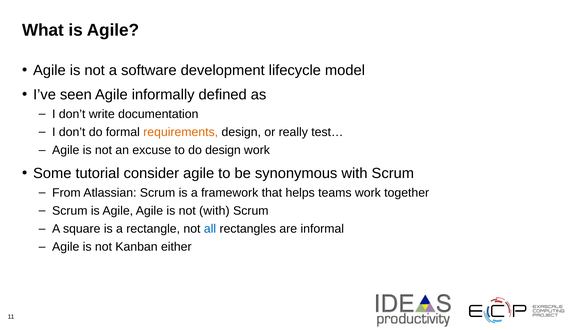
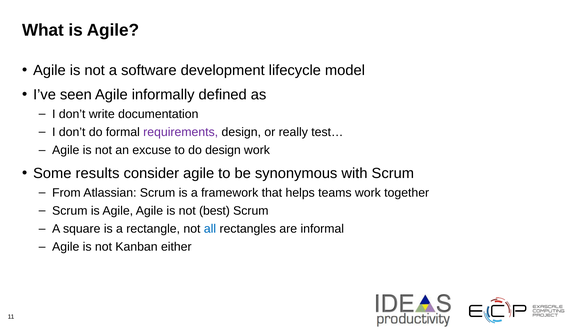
requirements colour: orange -> purple
tutorial: tutorial -> results
not with: with -> best
